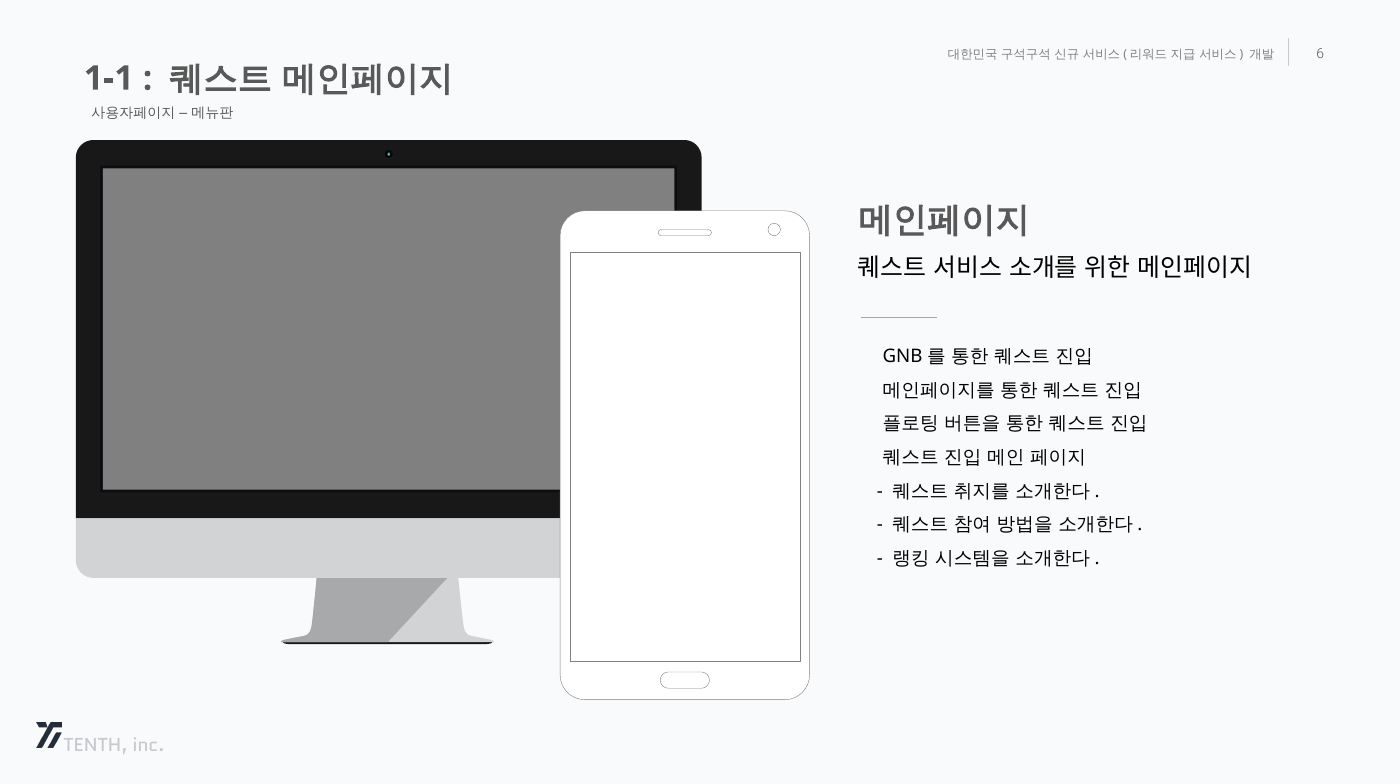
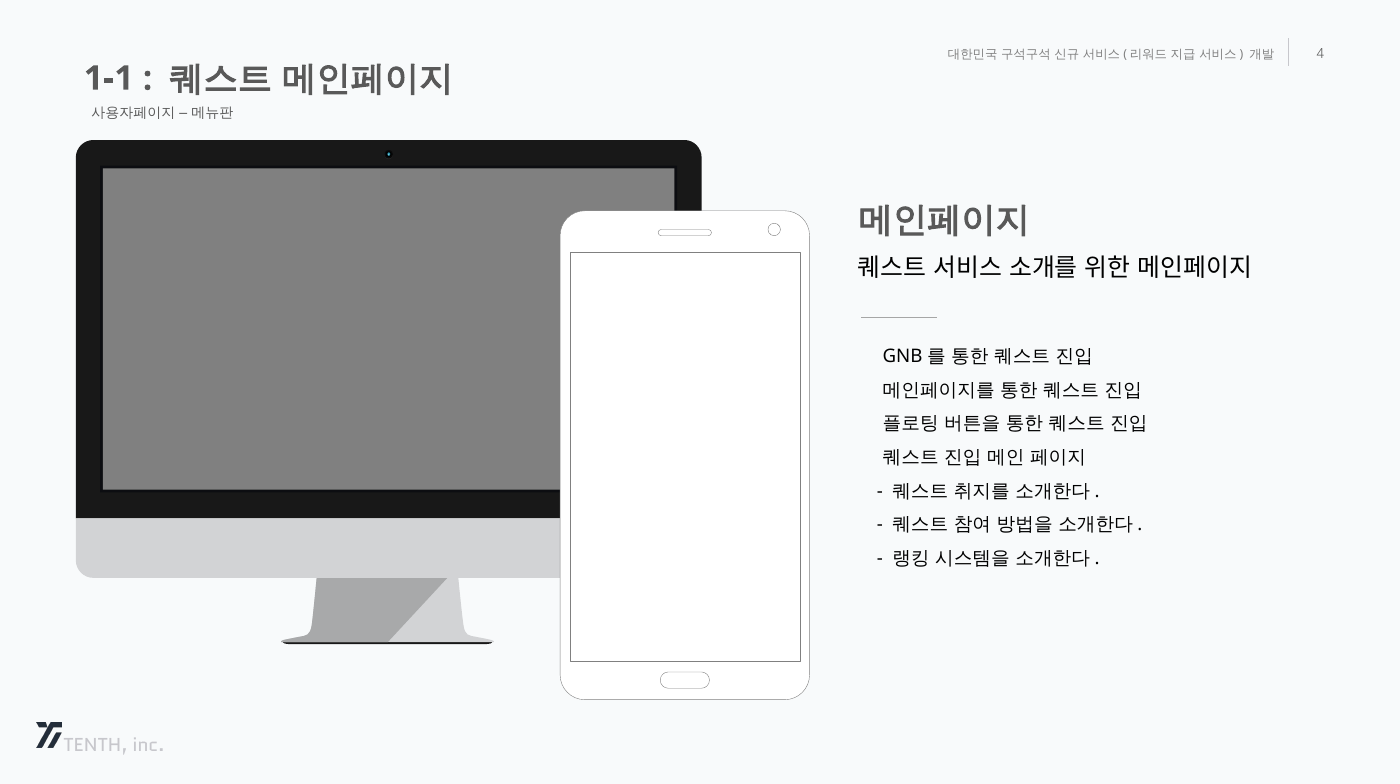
6: 6 -> 4
